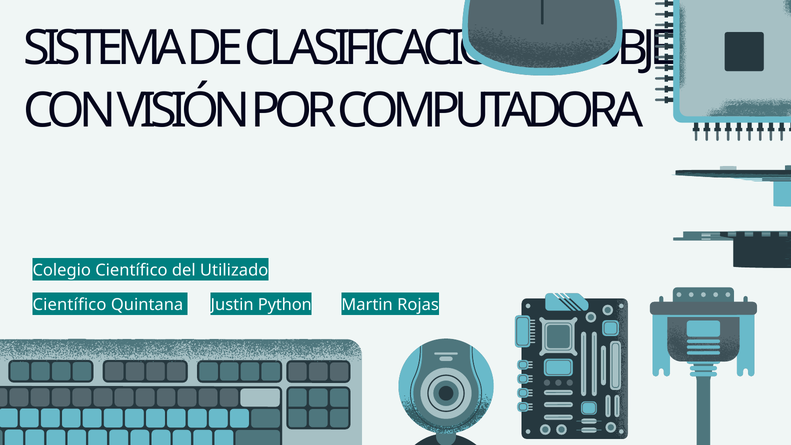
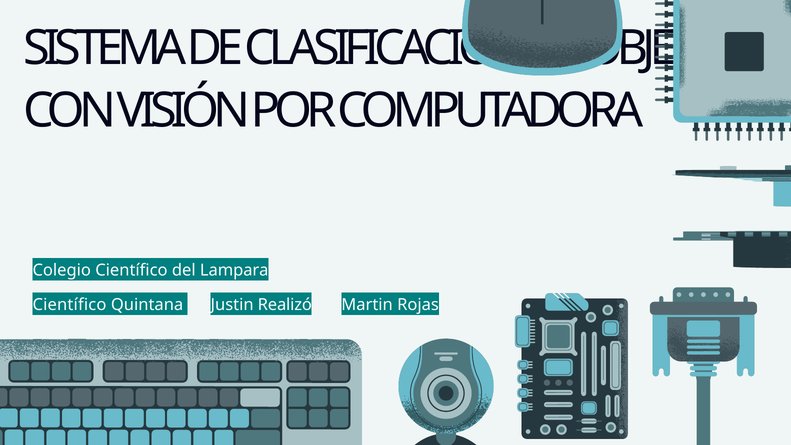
Utilizado: Utilizado -> Lampara
Python: Python -> Realizó
